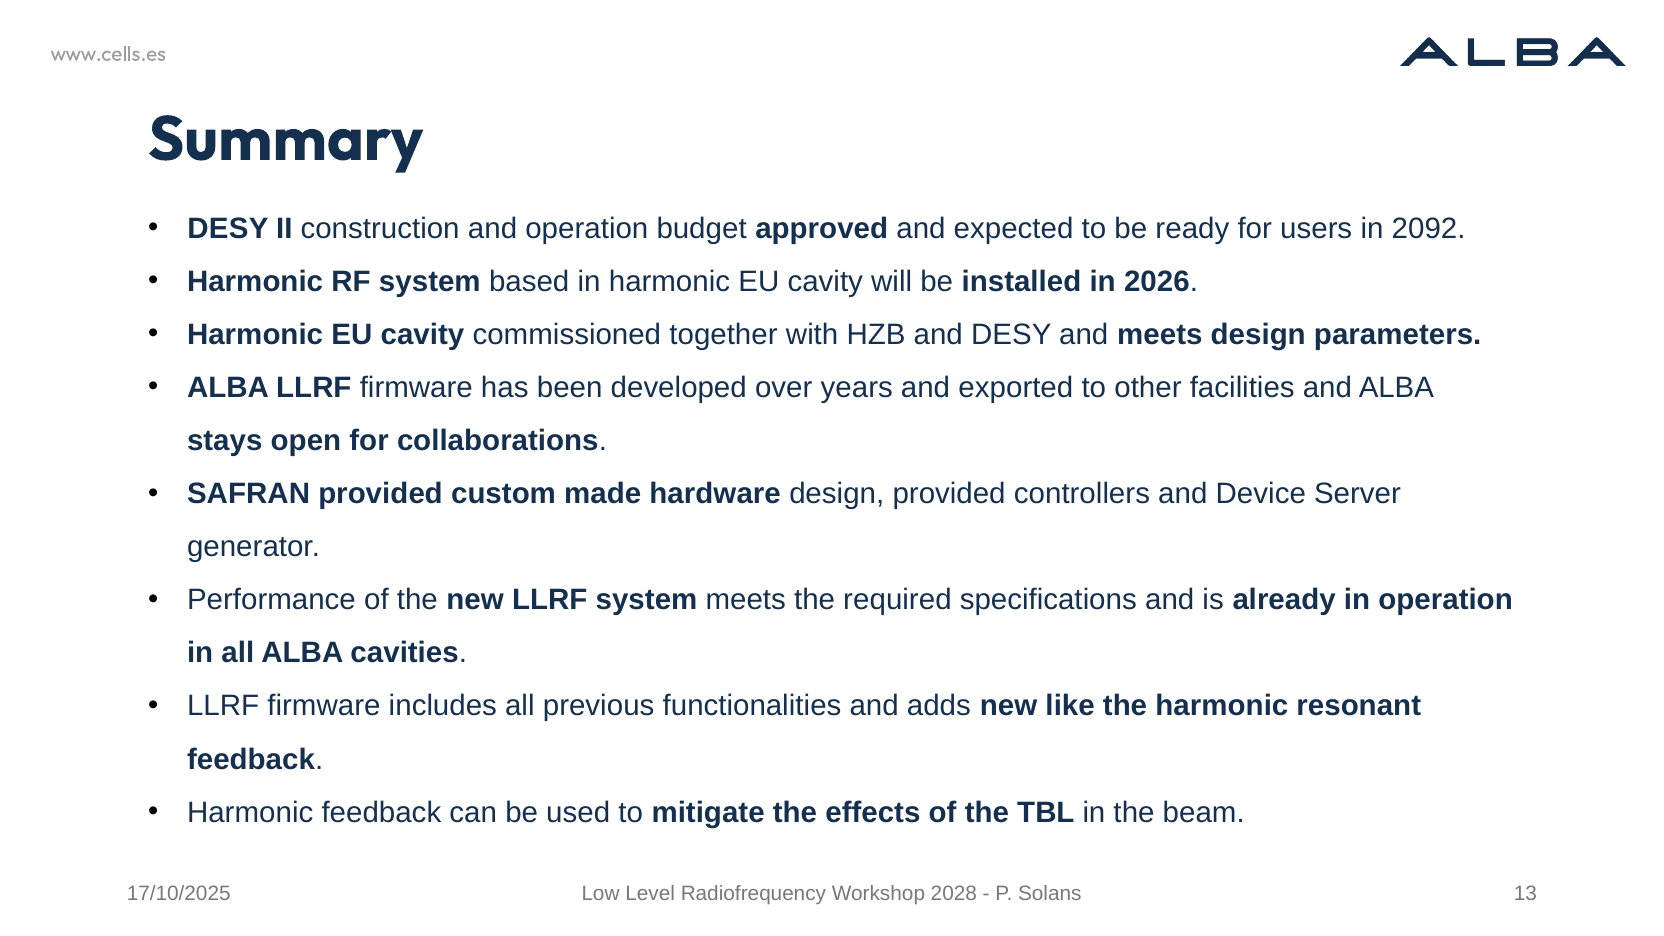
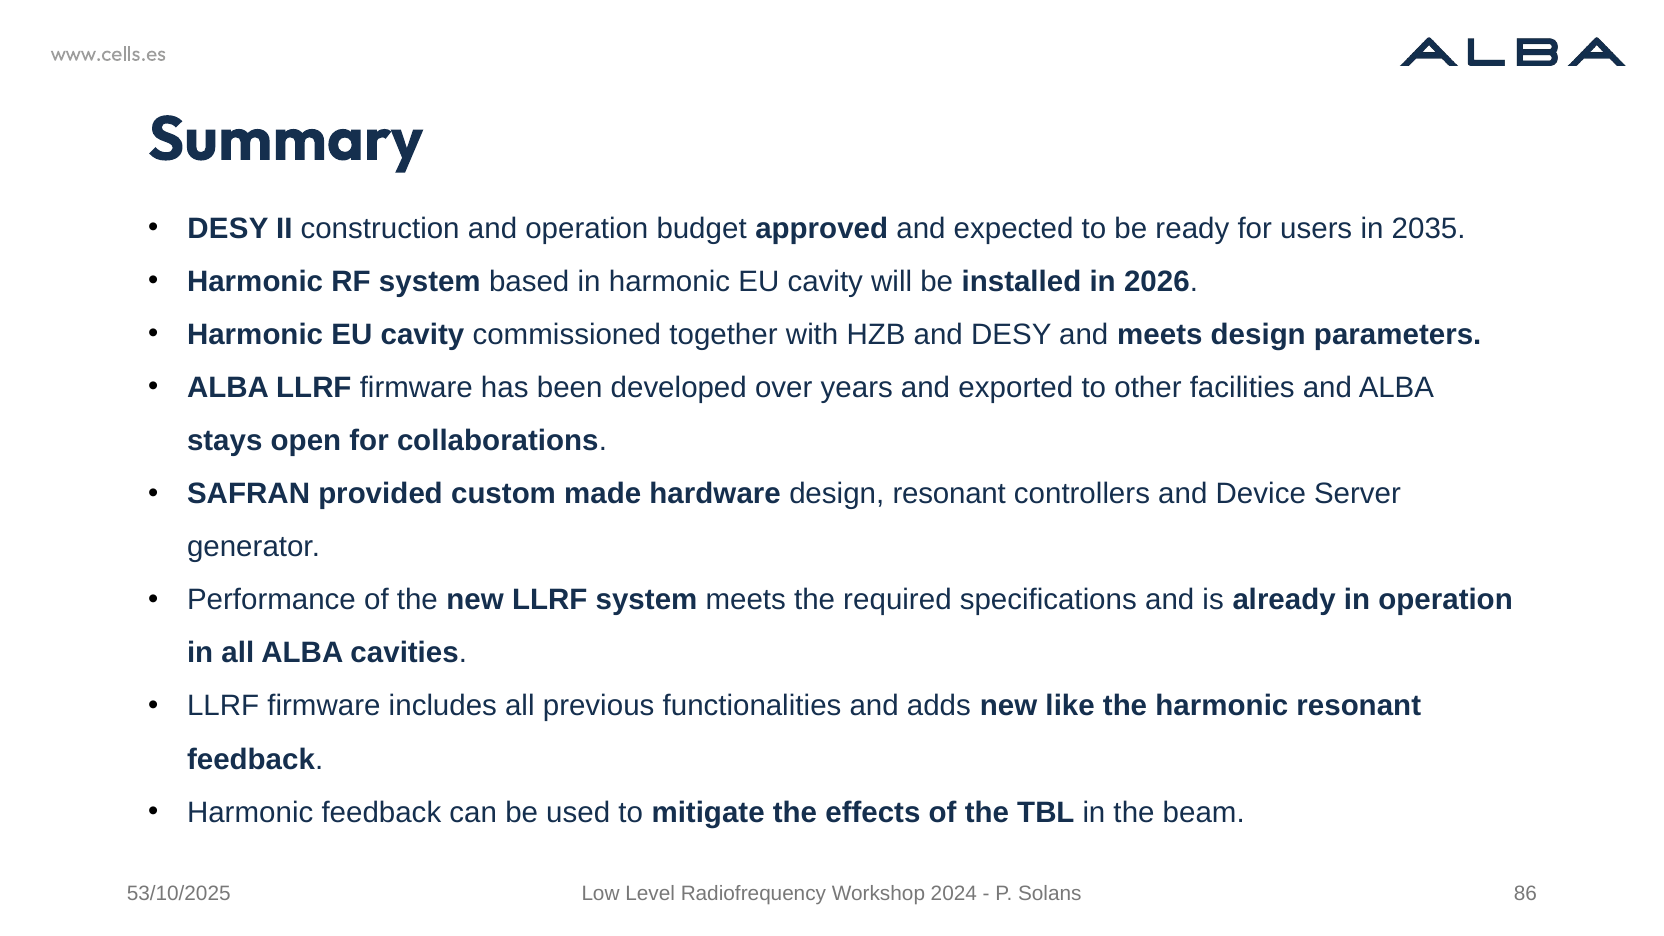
2092: 2092 -> 2035
design provided: provided -> resonant
17/10/2025: 17/10/2025 -> 53/10/2025
2028: 2028 -> 2024
13: 13 -> 86
